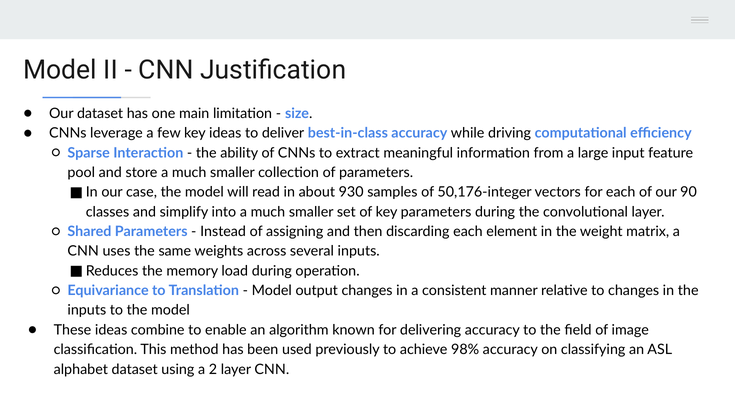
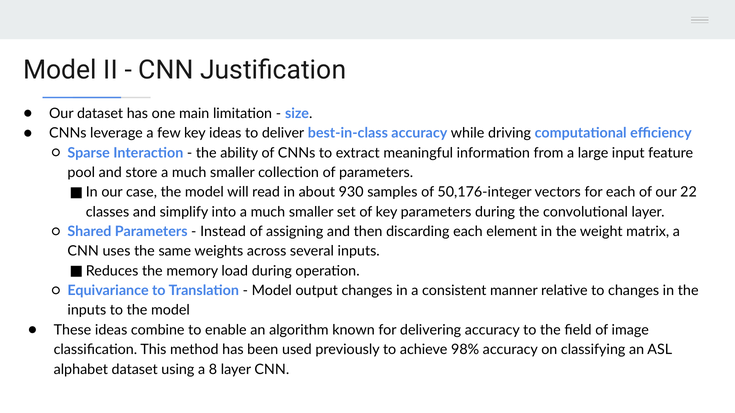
90: 90 -> 22
2: 2 -> 8
